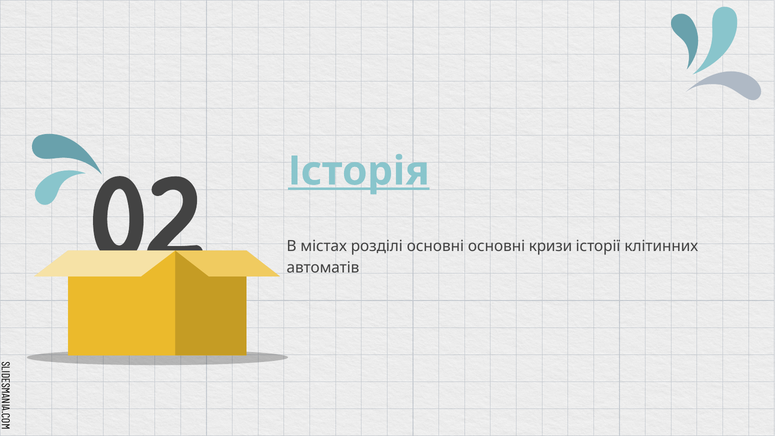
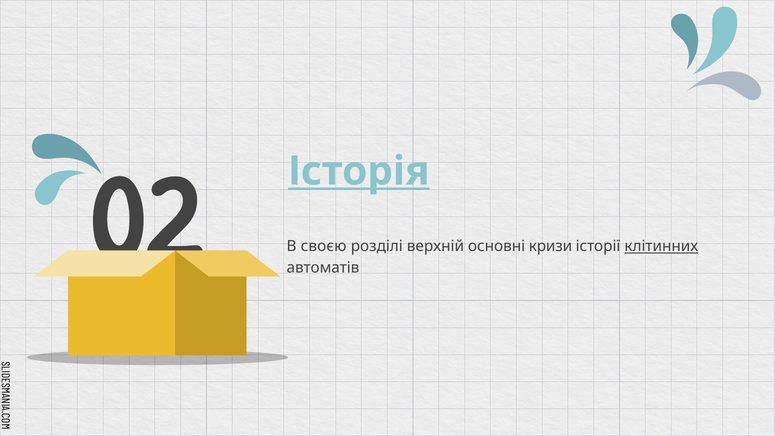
містах: містах -> своєю
розділі основні: основні -> верхній
клітинних underline: none -> present
